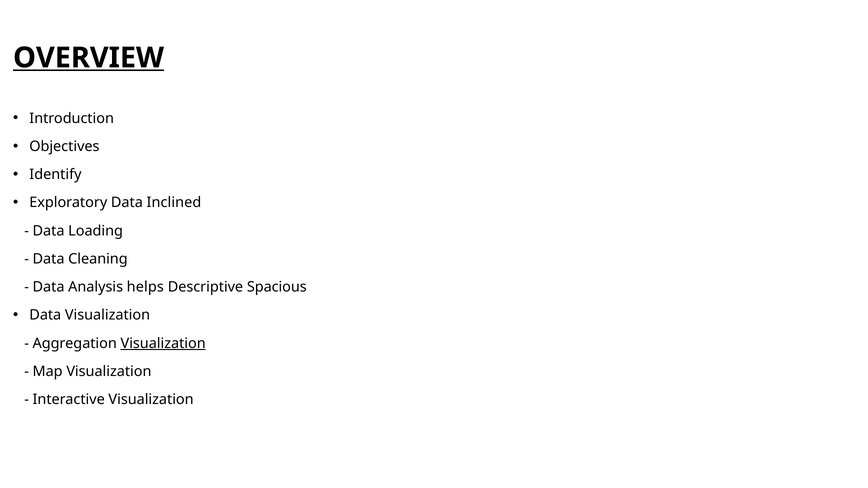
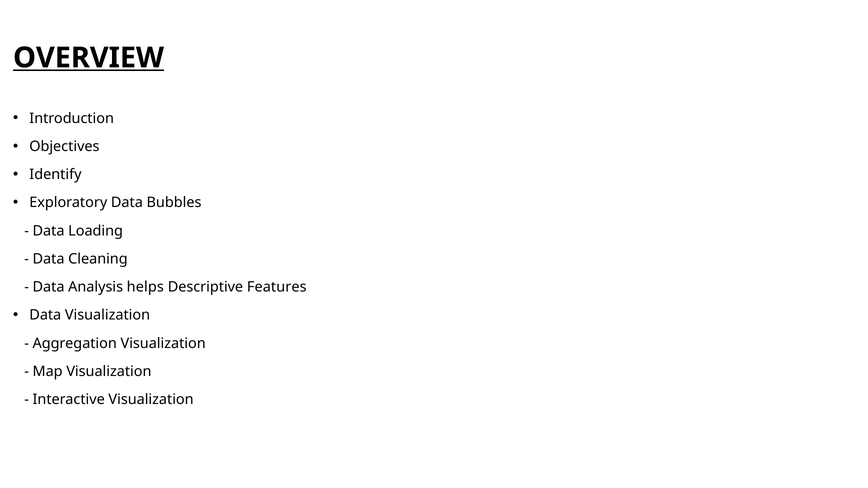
Inclined: Inclined -> Bubbles
Spacious: Spacious -> Features
Visualization at (163, 343) underline: present -> none
